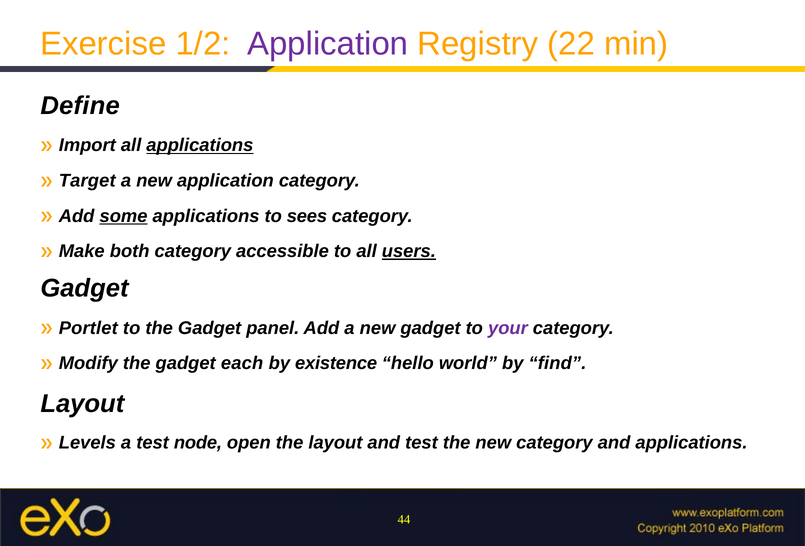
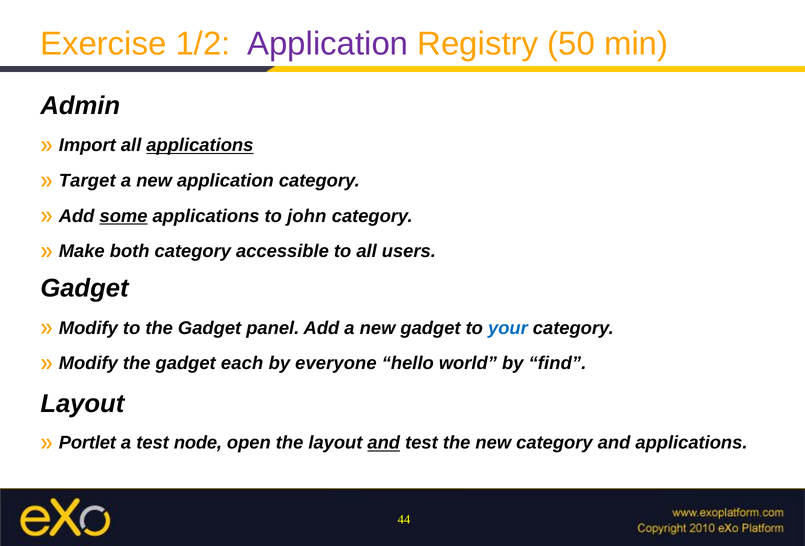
22: 22 -> 50
Define: Define -> Admin
sees: sees -> john
users underline: present -> none
Portlet at (88, 328): Portlet -> Modify
your colour: purple -> blue
existence: existence -> everyone
Levels: Levels -> Portlet
and at (384, 442) underline: none -> present
